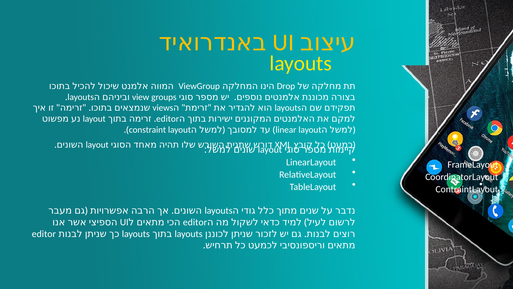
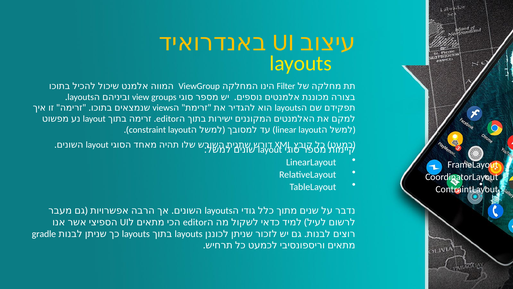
Drop: Drop -> Filter
editor at (44, 234): editor -> gradle
